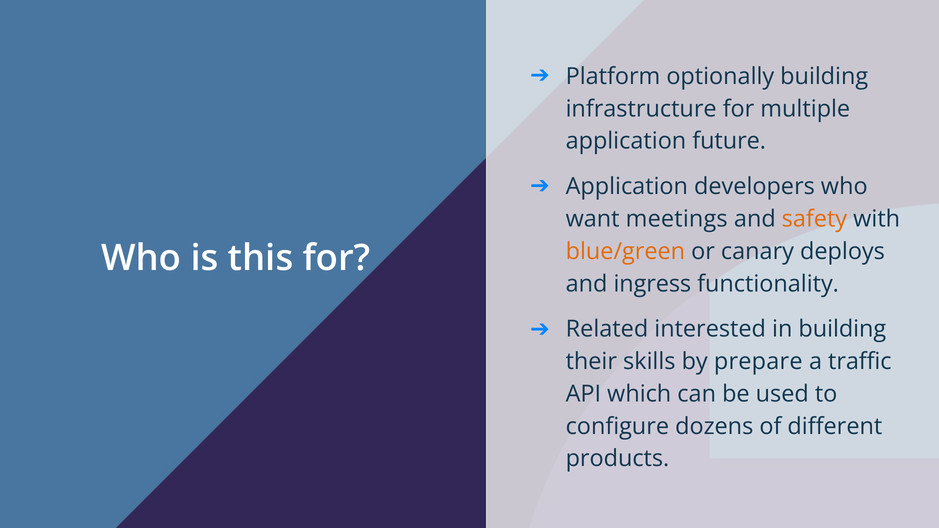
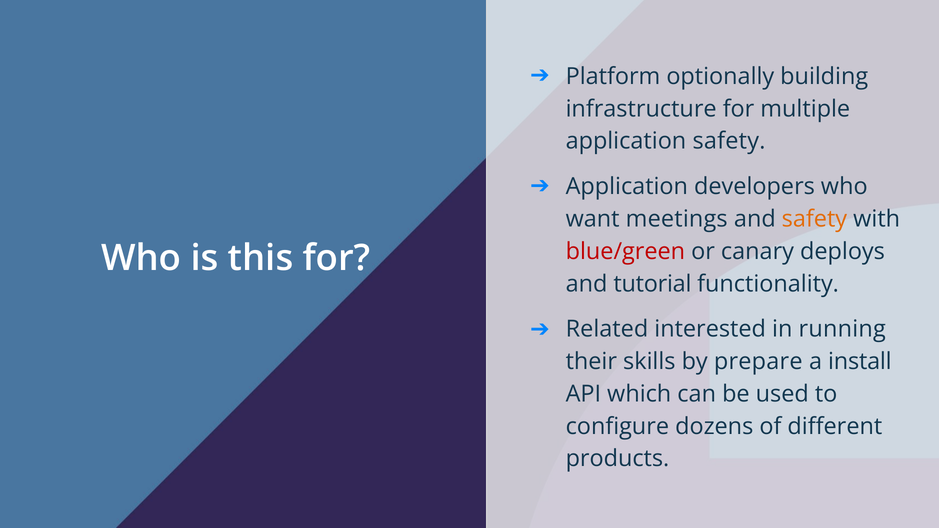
application future: future -> safety
blue/green colour: orange -> red
ingress: ingress -> tutorial
in building: building -> running
traffic: traffic -> install
